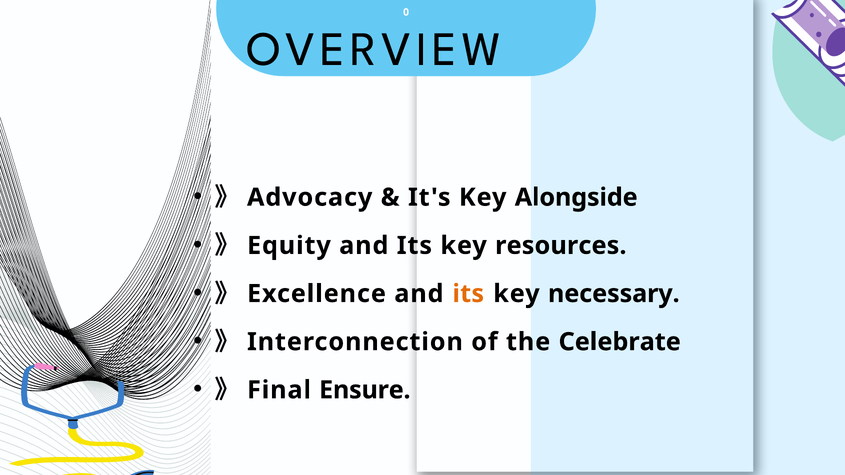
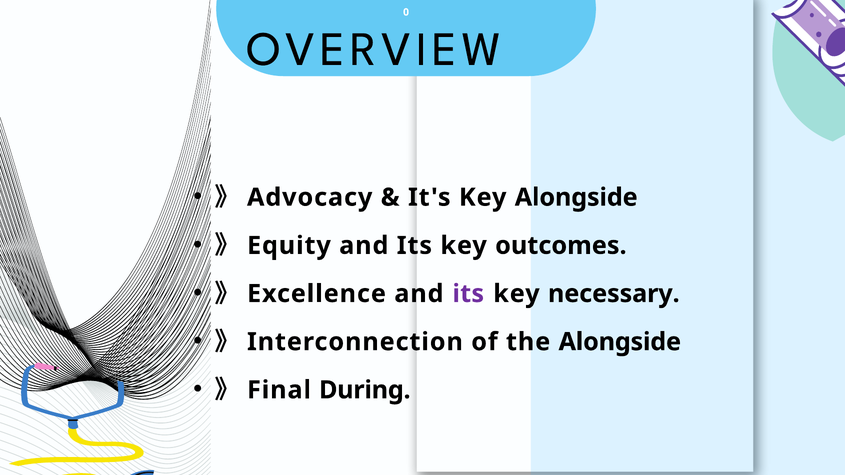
resources: resources -> outcomes
its at (468, 294) colour: orange -> purple
the Celebrate: Celebrate -> Alongside
Ensure: Ensure -> During
